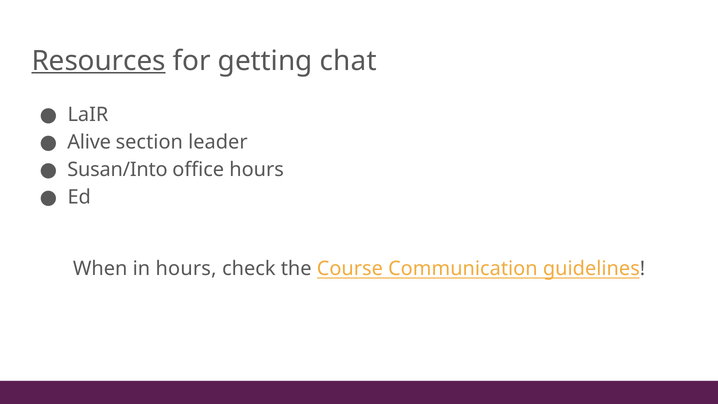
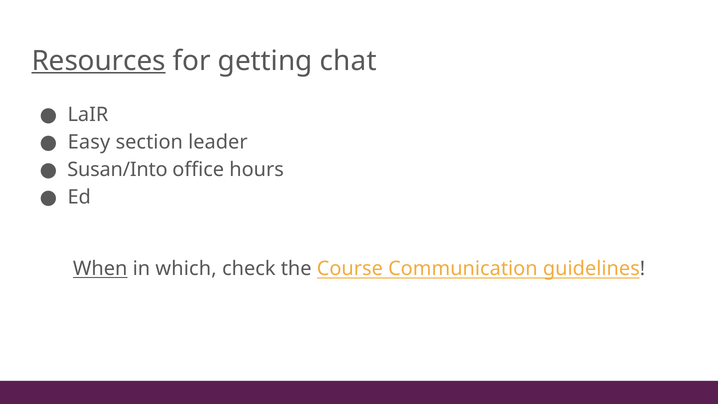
Alive: Alive -> Easy
When underline: none -> present
in hours: hours -> which
